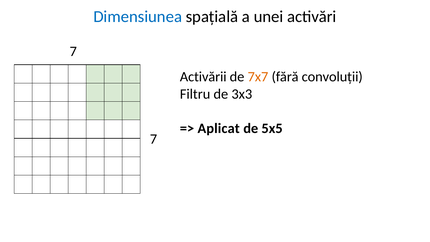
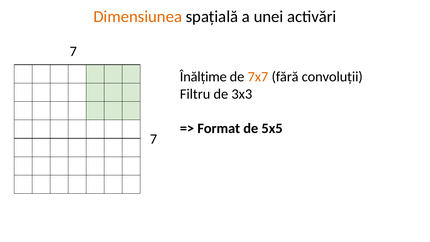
Dimensiunea colour: blue -> orange
Activării: Activării -> Înălțime
Aplicat: Aplicat -> Format
